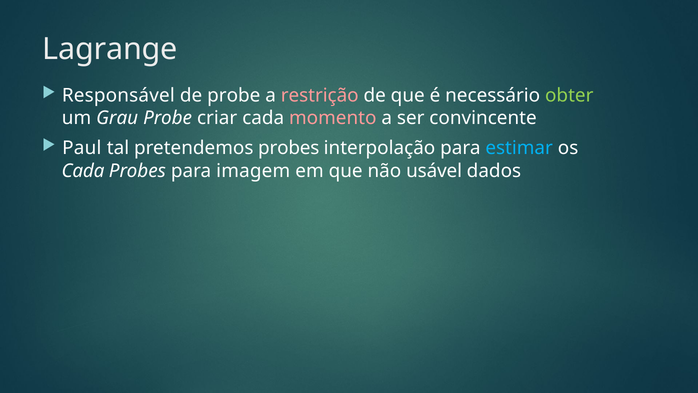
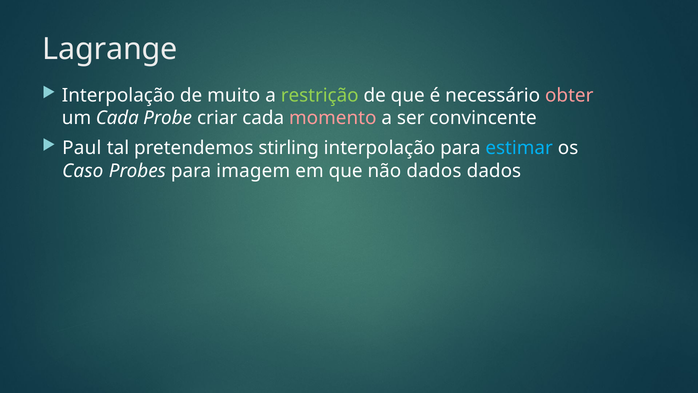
Responsável at (118, 95): Responsável -> Interpolação
de probe: probe -> muito
restrição colour: pink -> light green
obter colour: light green -> pink
um Grau: Grau -> Cada
pretendemos probes: probes -> stirling
Cada at (83, 171): Cada -> Caso
não usável: usável -> dados
